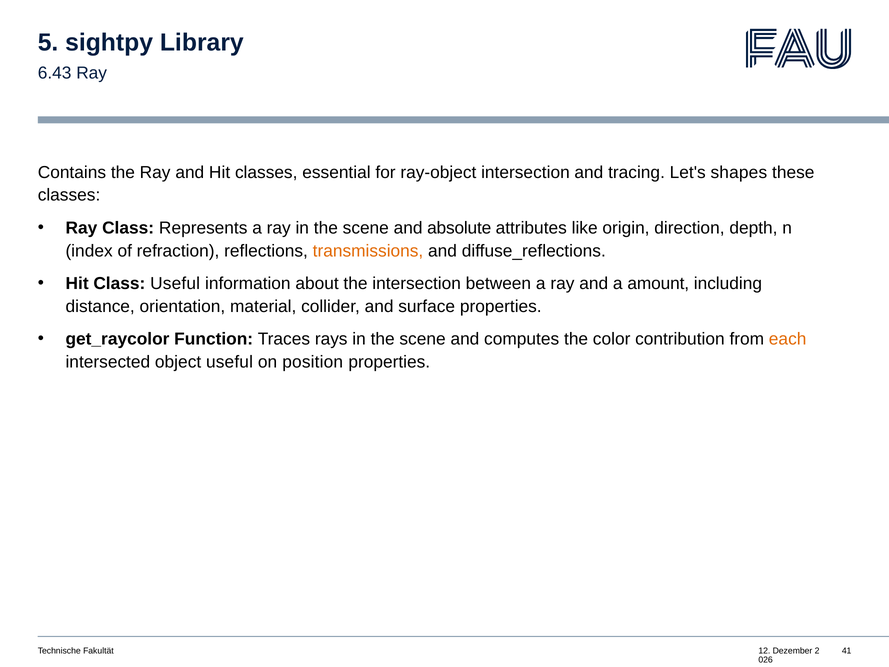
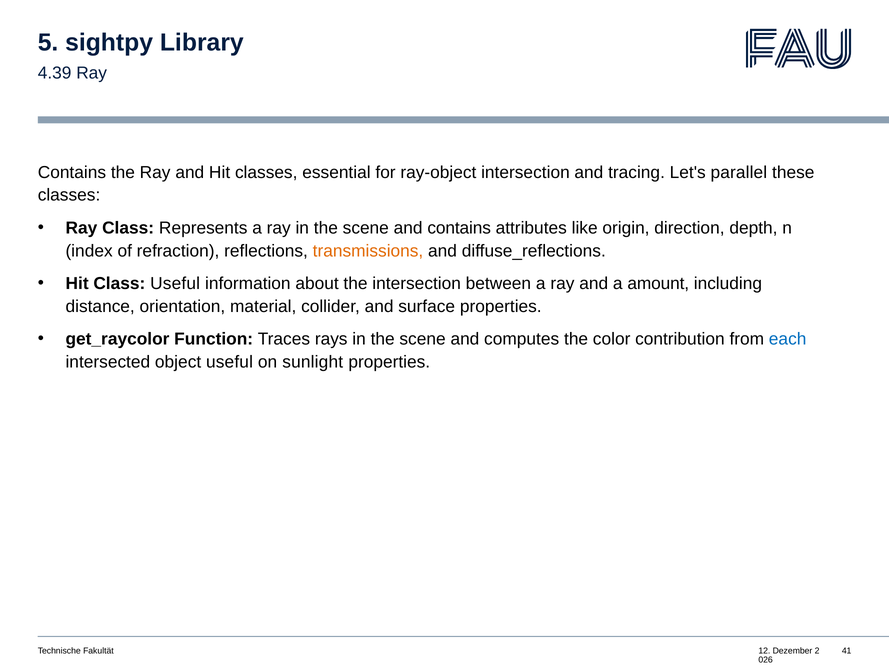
6.43: 6.43 -> 4.39
shapes: shapes -> parallel
and absolute: absolute -> contains
each colour: orange -> blue
position: position -> sunlight
